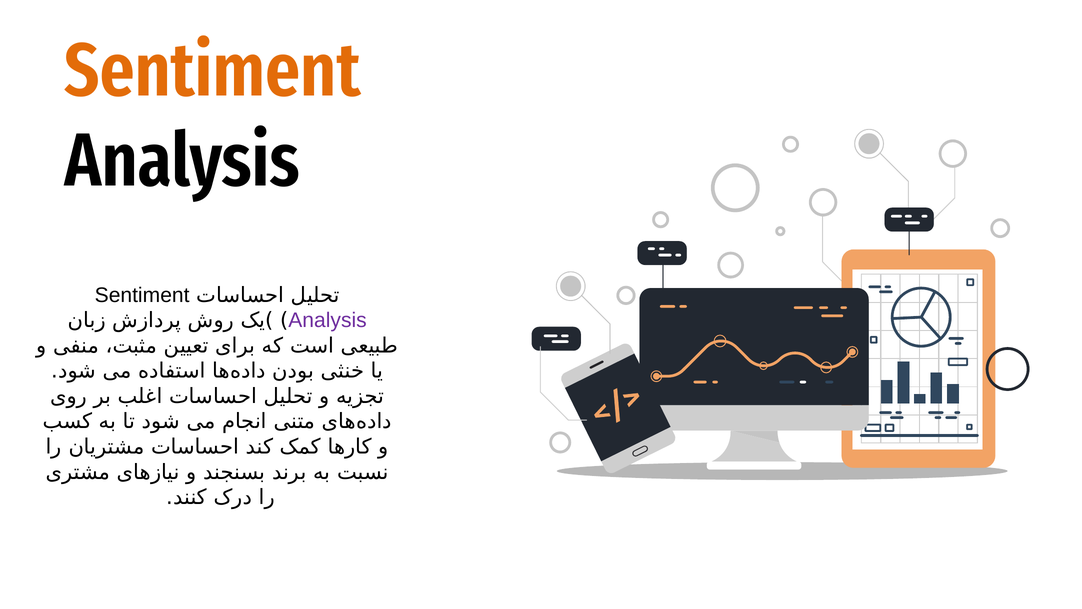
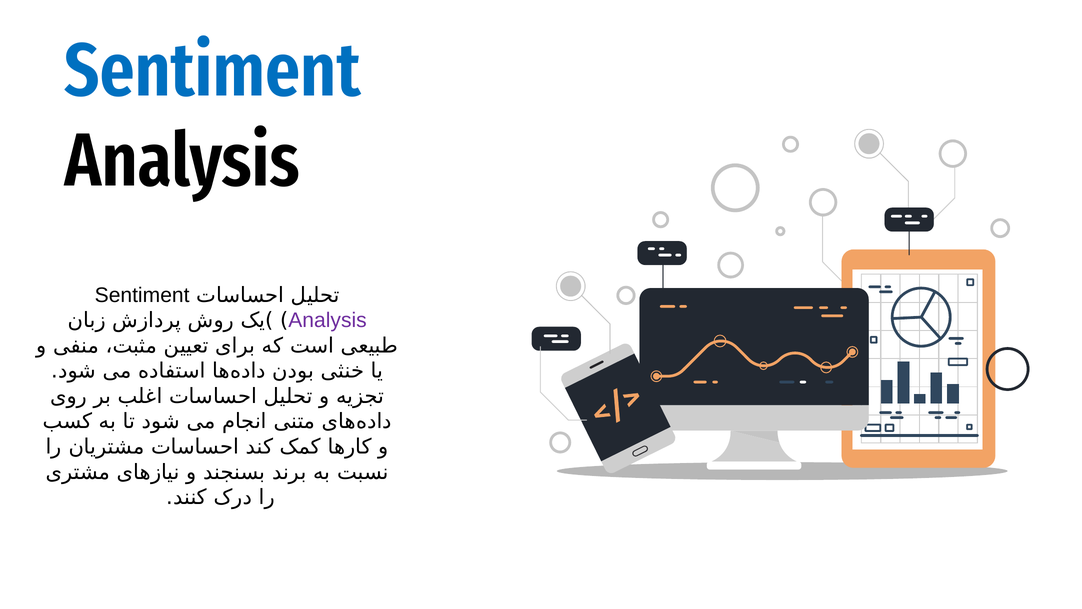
Sentiment at (213, 71) colour: orange -> blue
